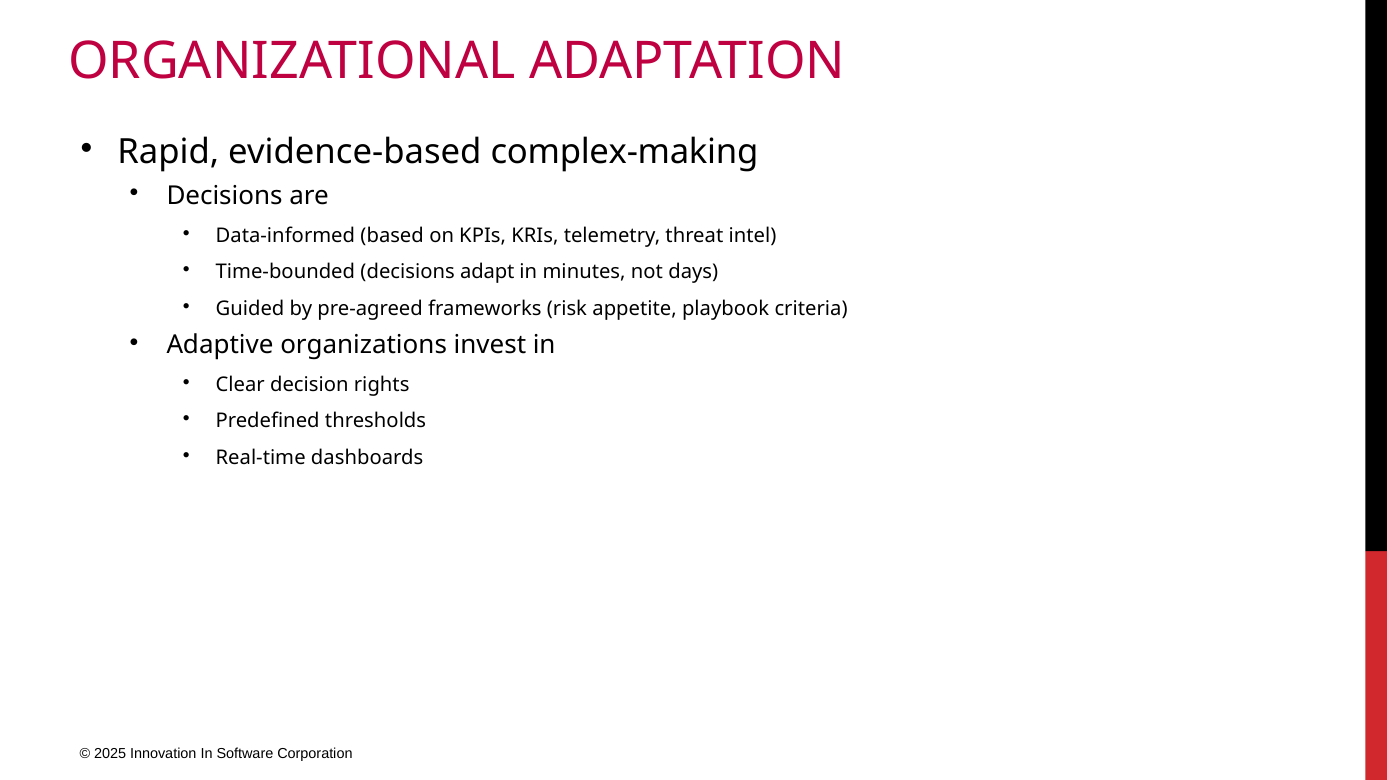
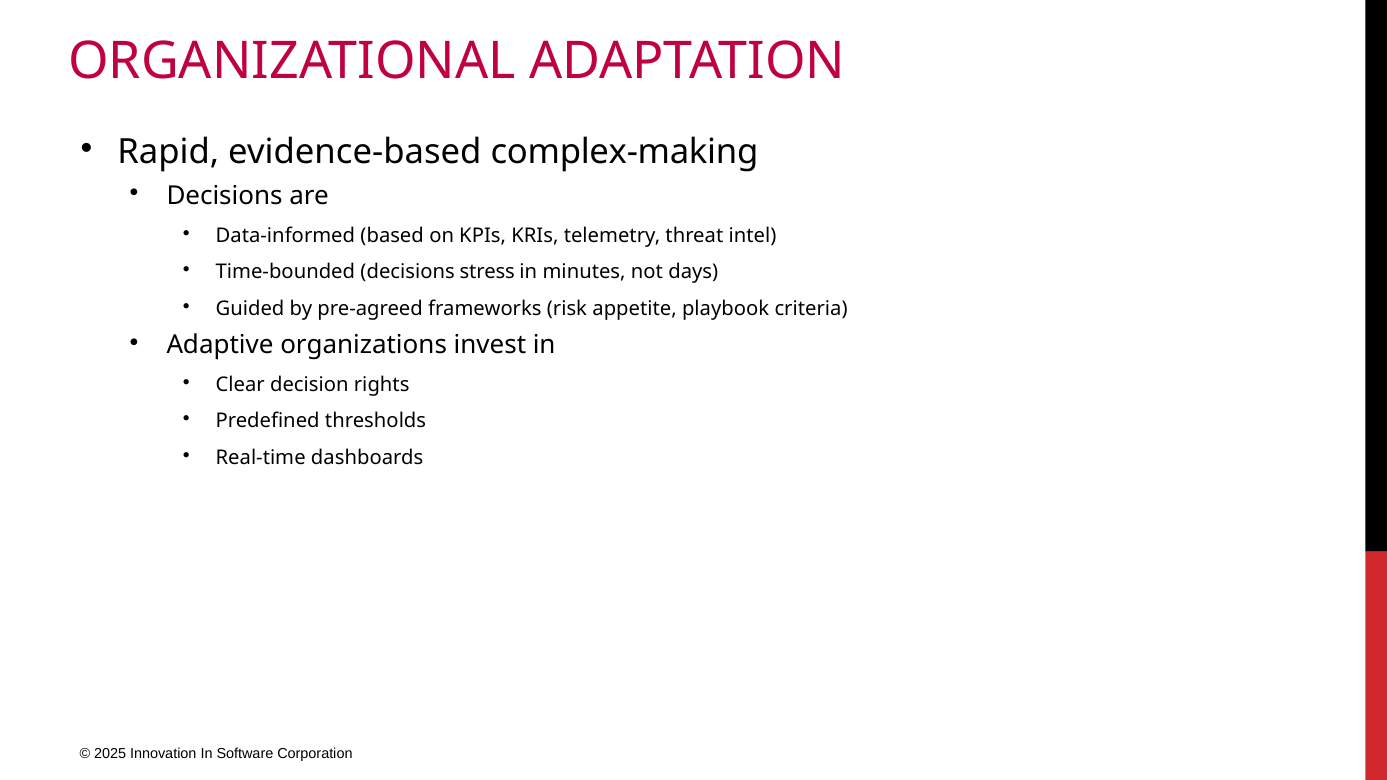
adapt: adapt -> stress
